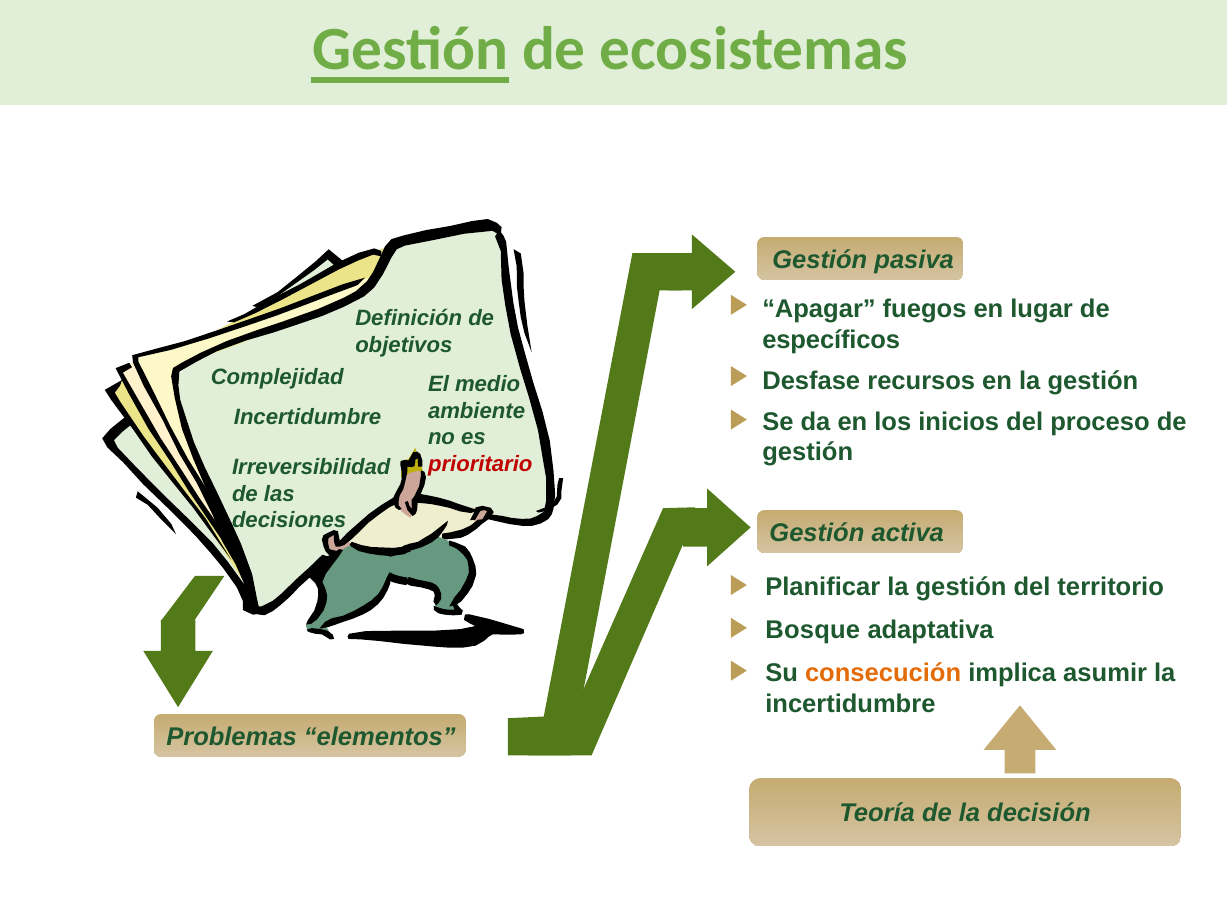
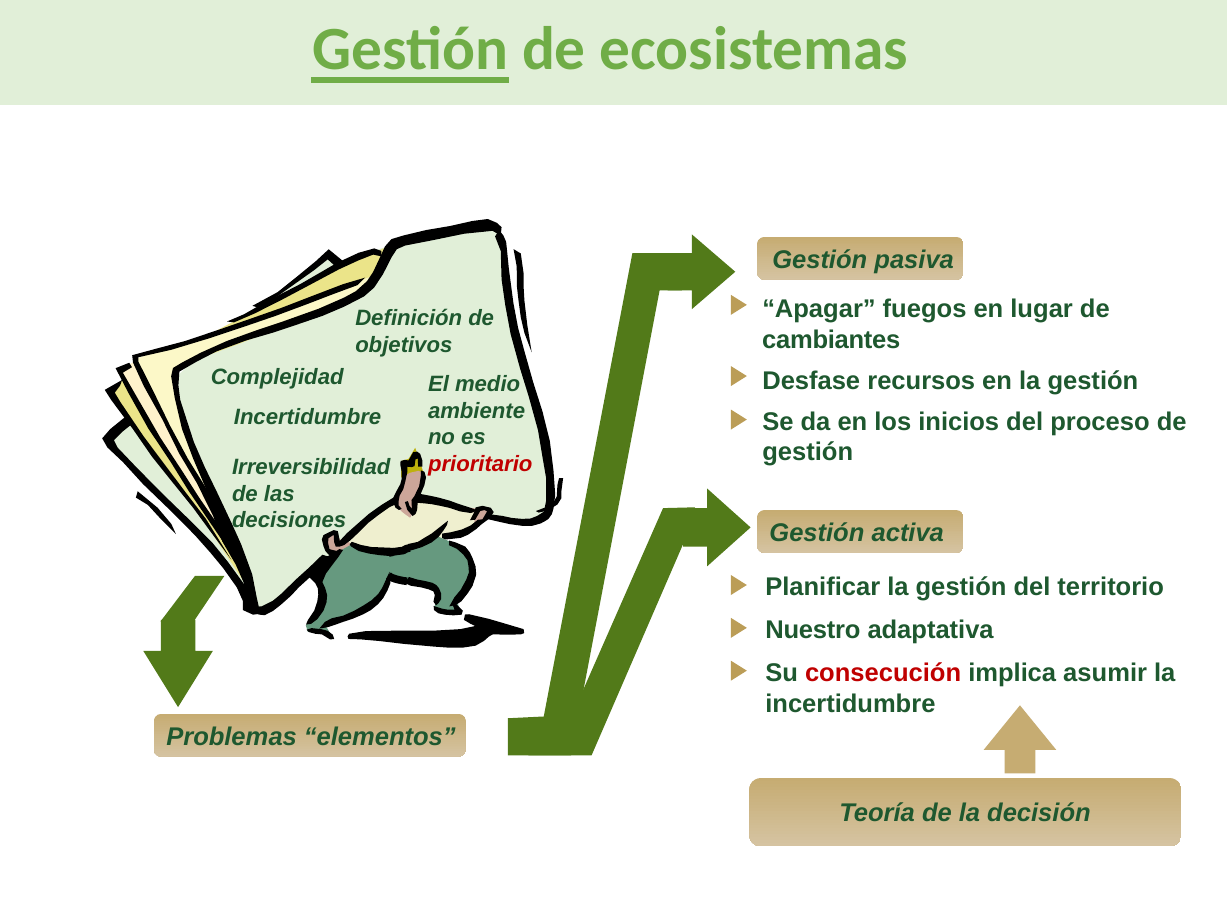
específicos: específicos -> cambiantes
Bosque: Bosque -> Nuestro
consecución colour: orange -> red
